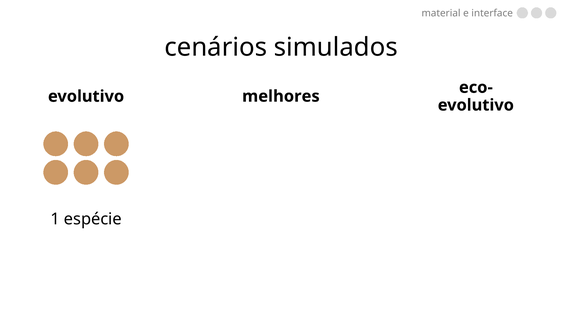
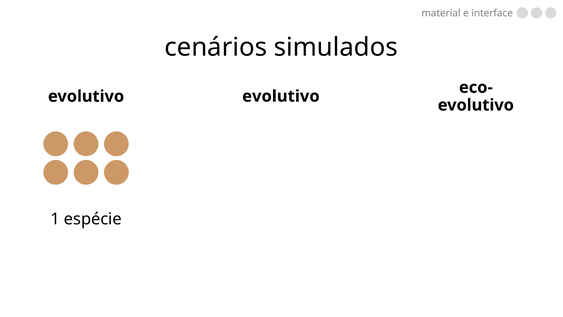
evolutivo melhores: melhores -> evolutivo
